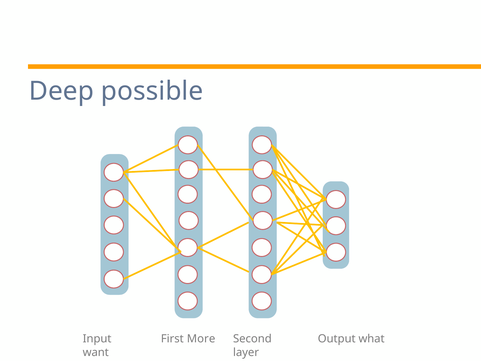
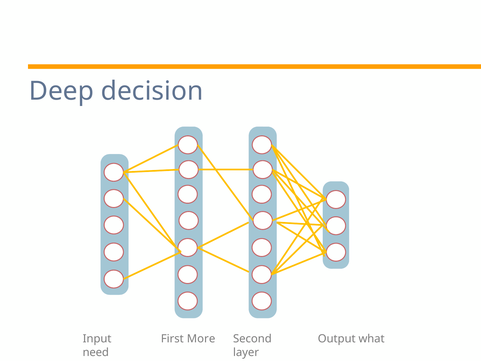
possible: possible -> decision
want: want -> need
